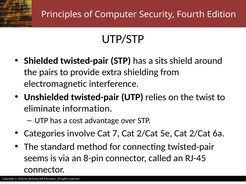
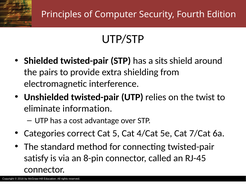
involve: involve -> correct
7: 7 -> 5
2/Cat at (147, 134): 2/Cat -> 4/Cat
5e Cat 2/Cat: 2/Cat -> 7/Cat
seems: seems -> satisfy
